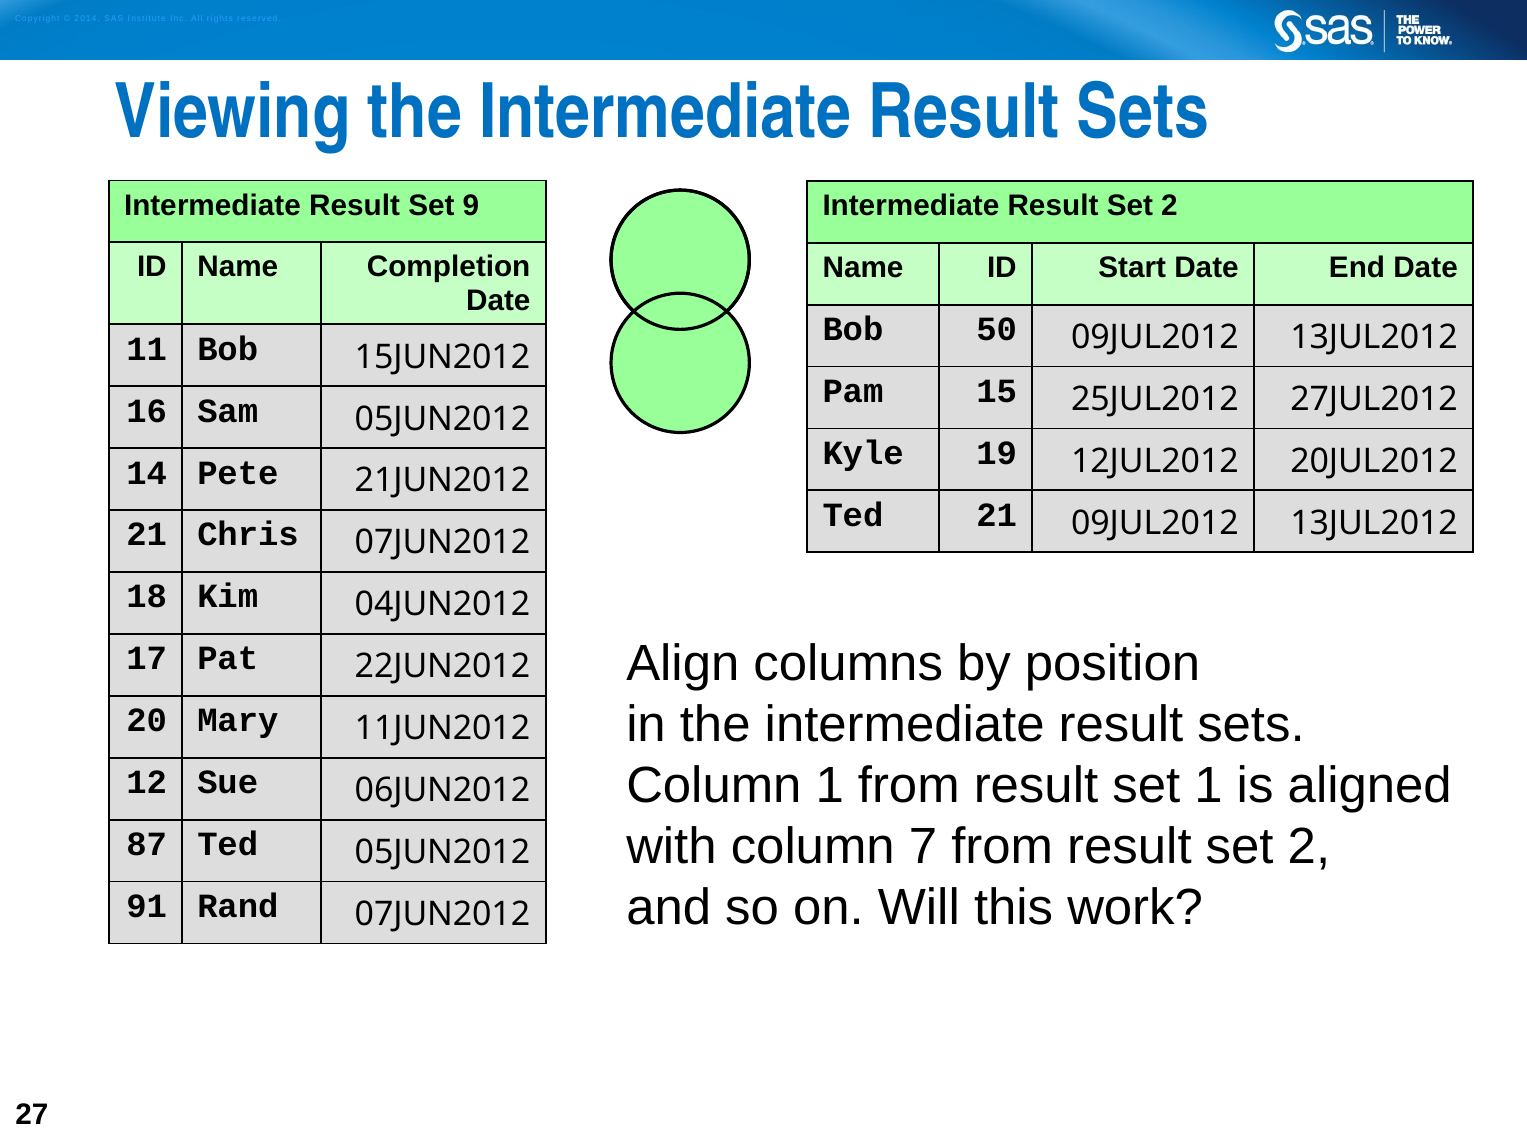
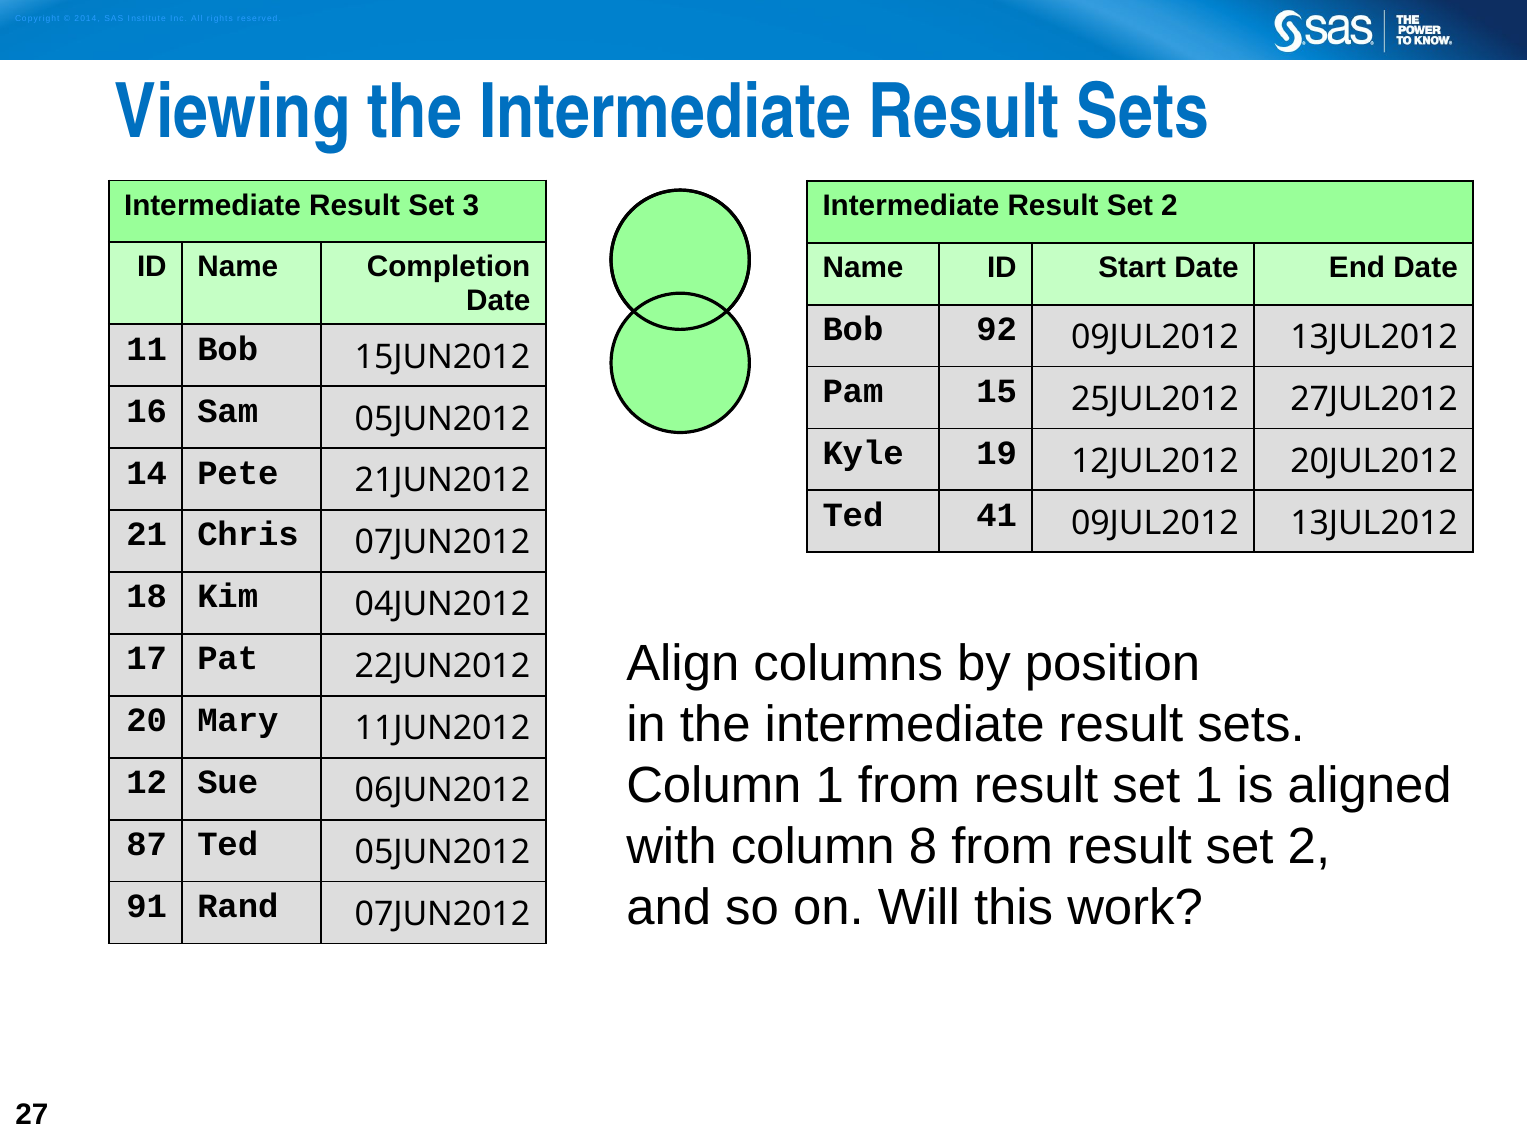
9: 9 -> 3
50: 50 -> 92
Ted 21: 21 -> 41
7: 7 -> 8
